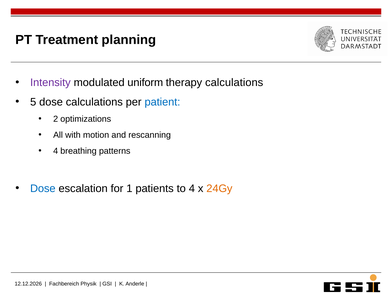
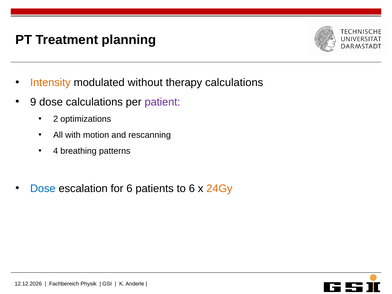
Intensity colour: purple -> orange
uniform: uniform -> without
5: 5 -> 9
patient colour: blue -> purple
for 1: 1 -> 6
to 4: 4 -> 6
